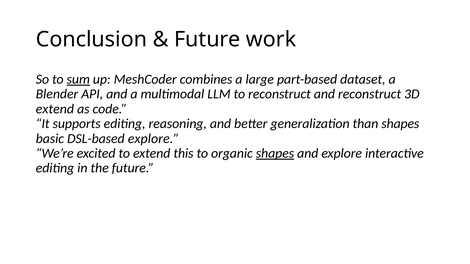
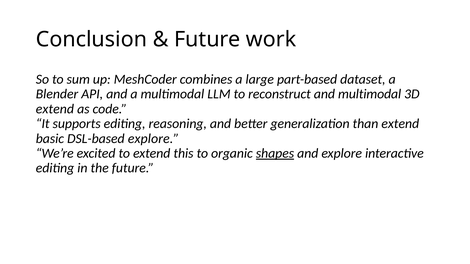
sum underline: present -> none
and reconstruct: reconstruct -> multimodal
than shapes: shapes -> extend
